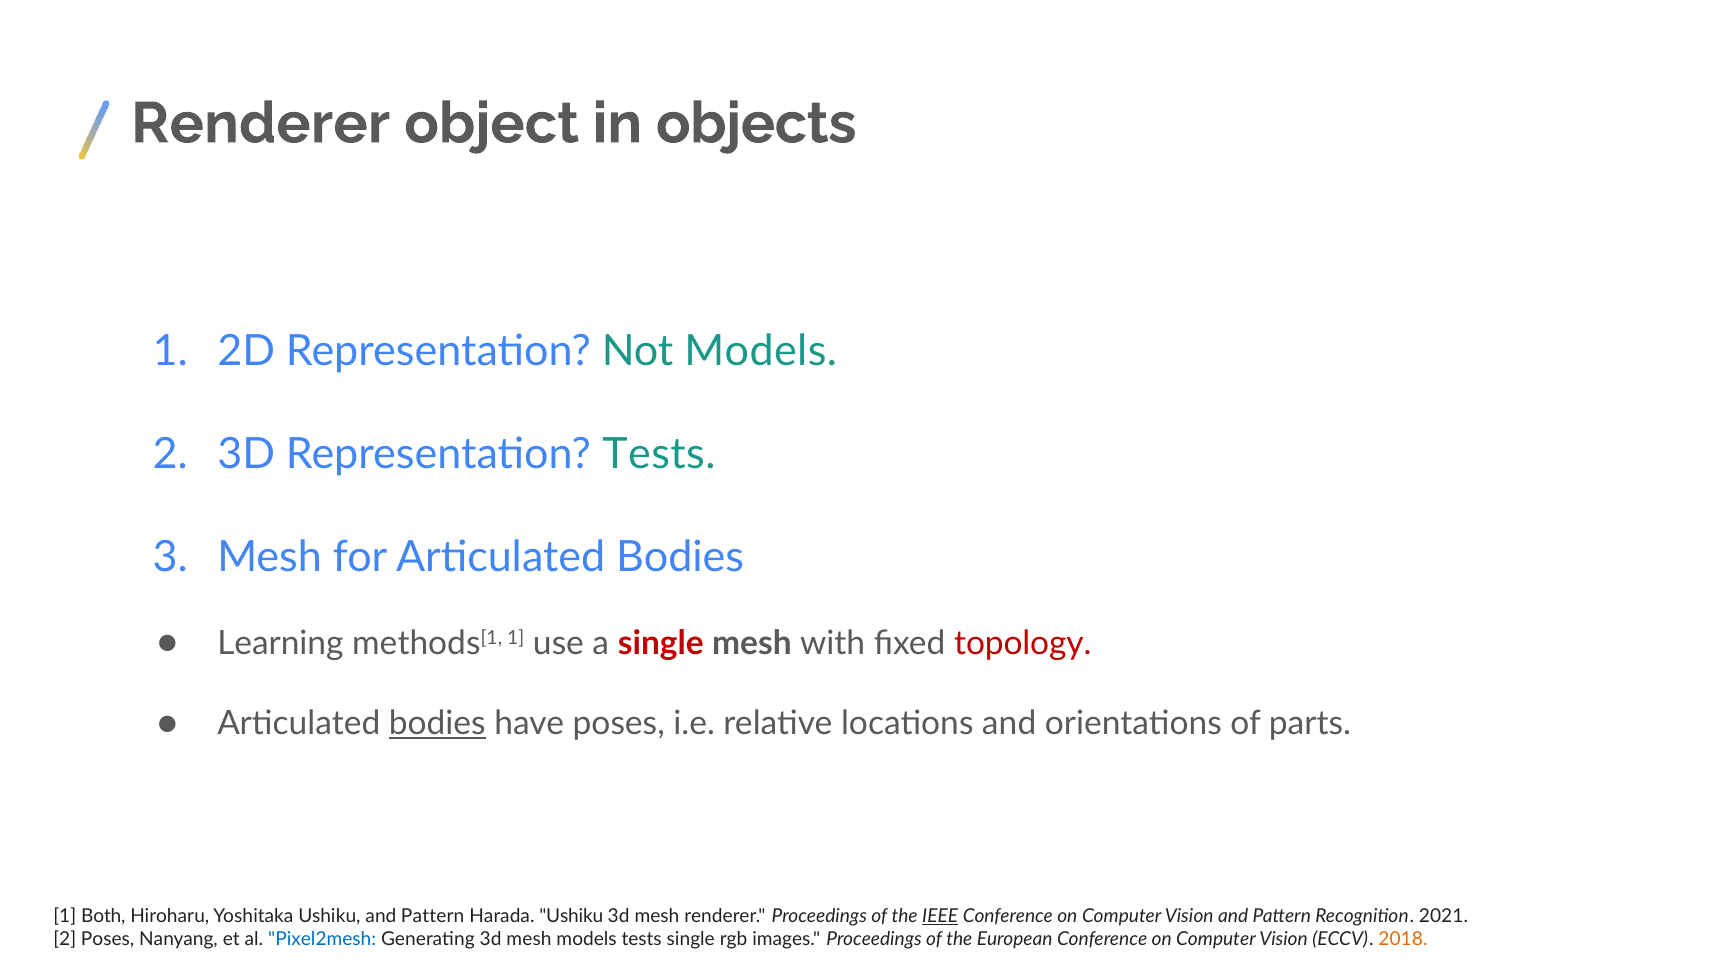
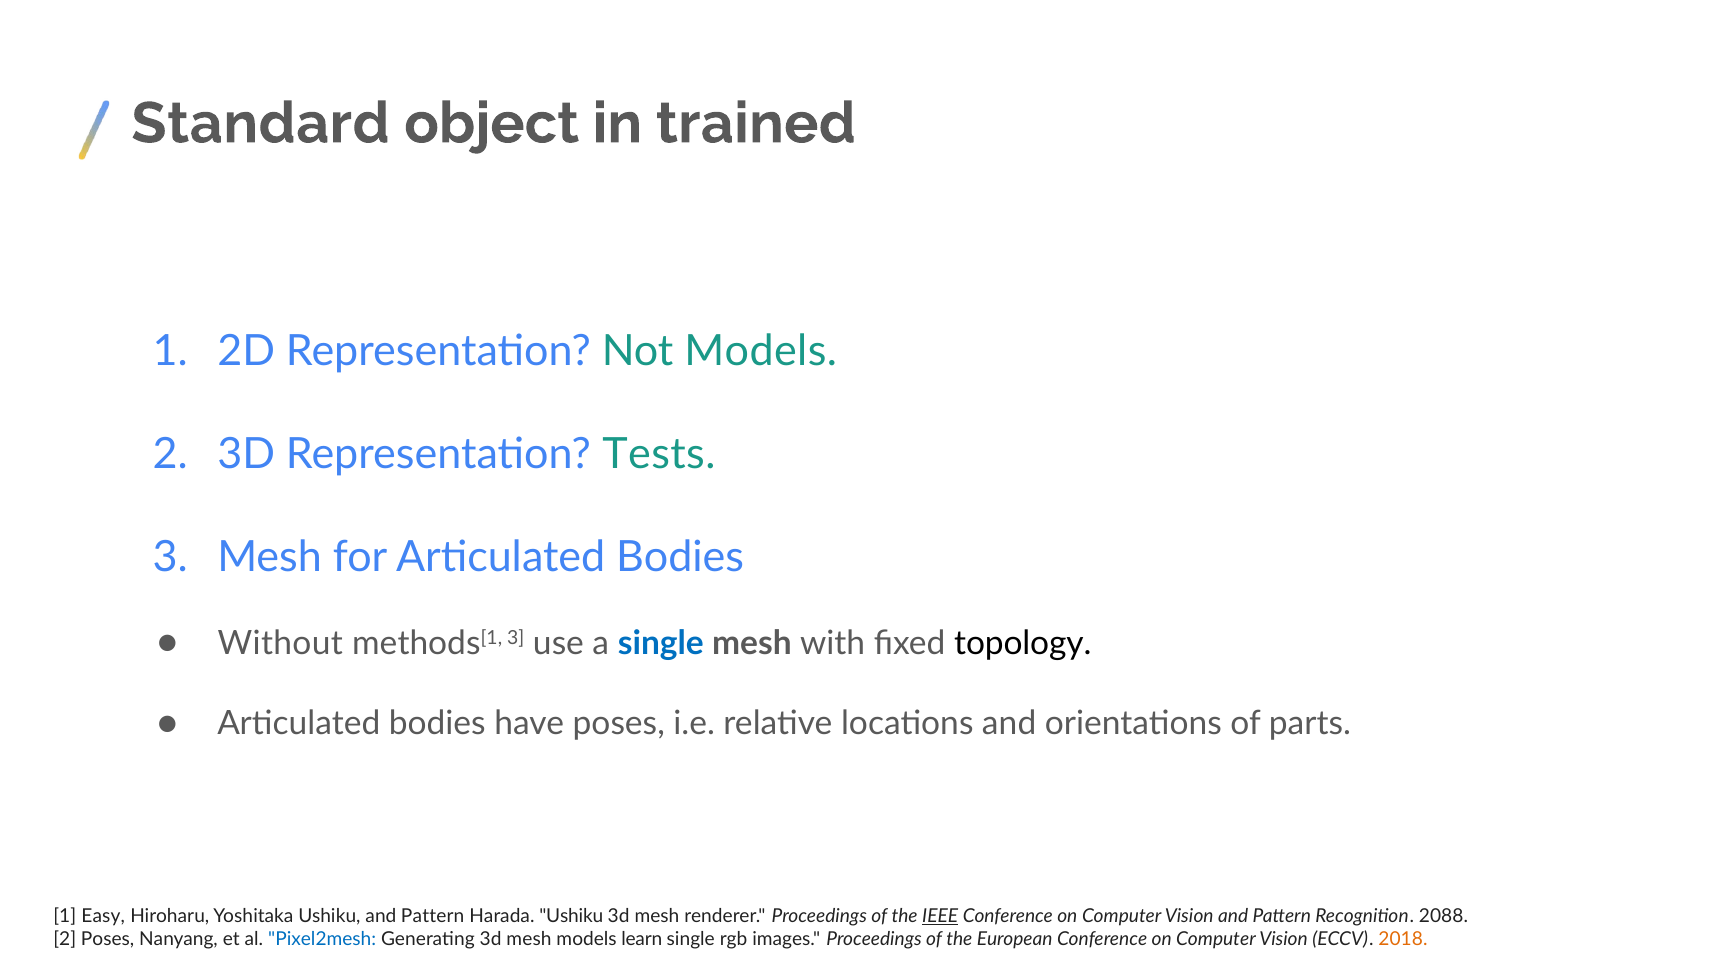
Renderer at (261, 123): Renderer -> Standard
objects: objects -> trained
Learning: Learning -> Without
methods[1 1: 1 -> 3
single at (661, 643) colour: red -> blue
topology colour: red -> black
bodies at (437, 724) underline: present -> none
Both: Both -> Easy
2021: 2021 -> 2088
models tests: tests -> learn
